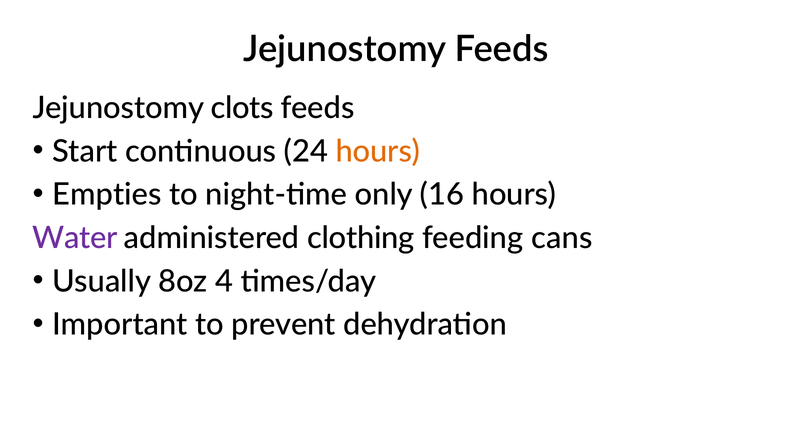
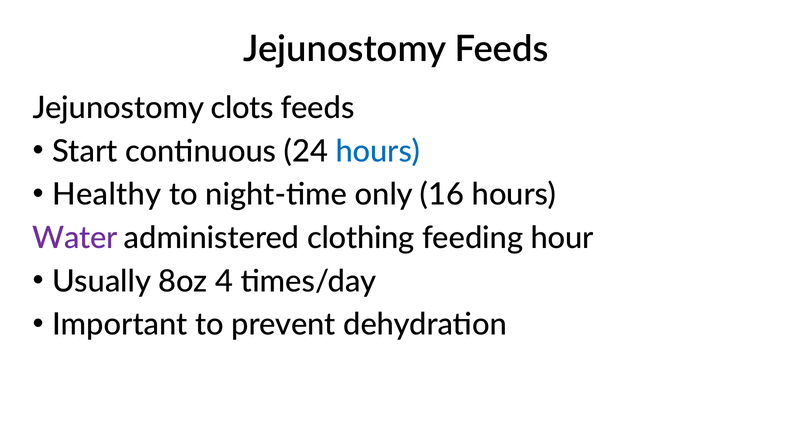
hours at (378, 151) colour: orange -> blue
Empties: Empties -> Healthy
cans: cans -> hour
